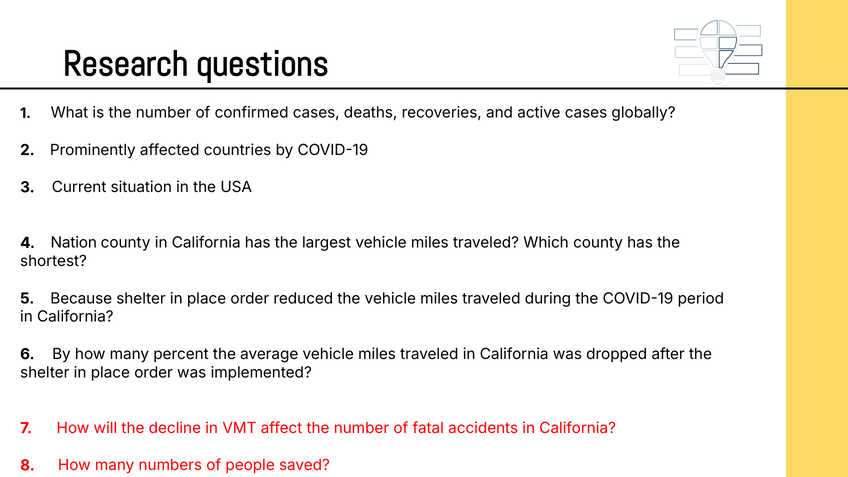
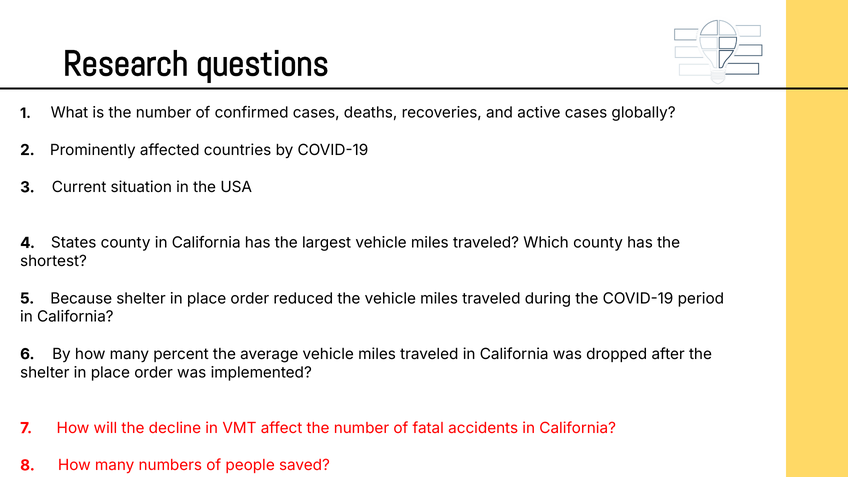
Nation: Nation -> States
